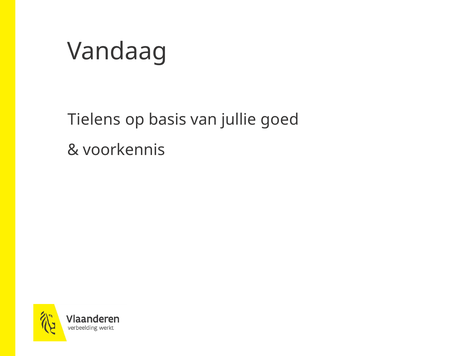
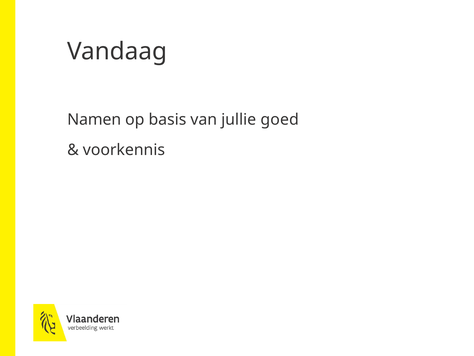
Tielens: Tielens -> Namen
